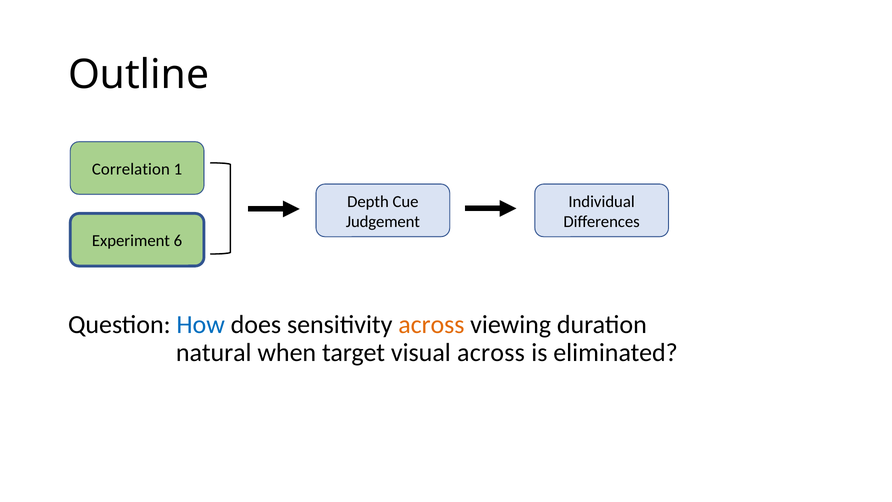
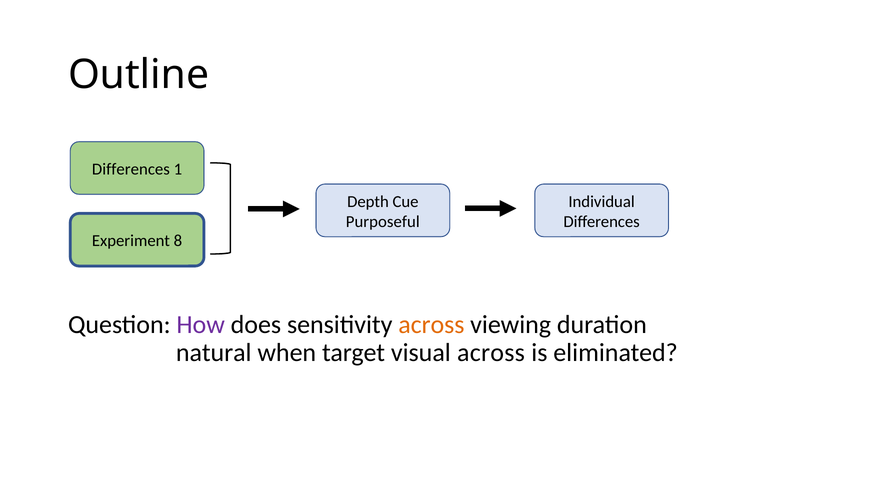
Correlation at (131, 169): Correlation -> Differences
Judgement: Judgement -> Purposeful
6: 6 -> 8
How colour: blue -> purple
